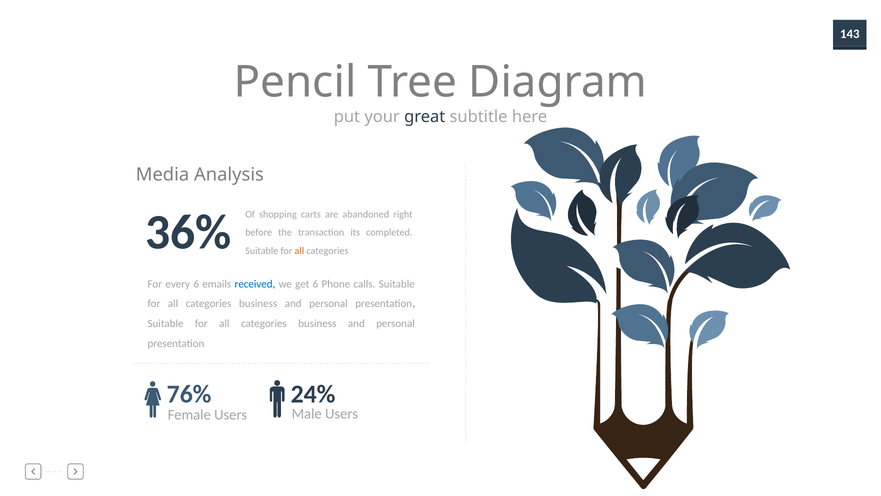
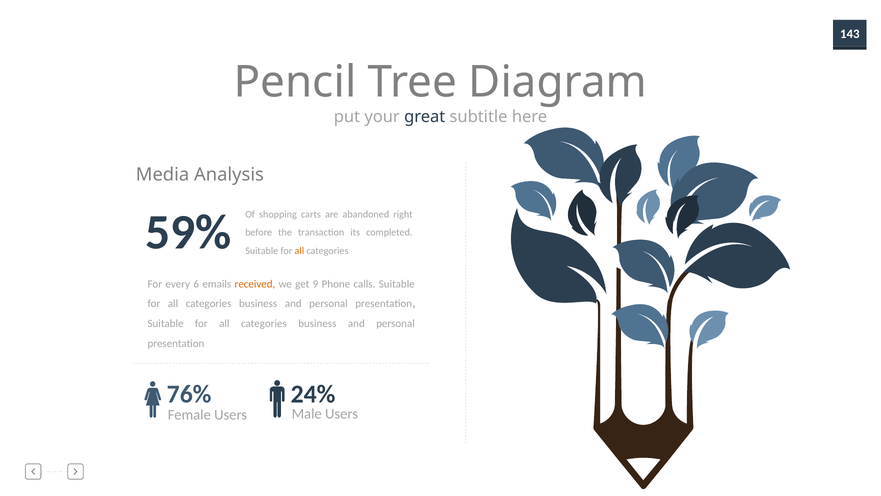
36%: 36% -> 59%
received colour: blue -> orange
get 6: 6 -> 9
